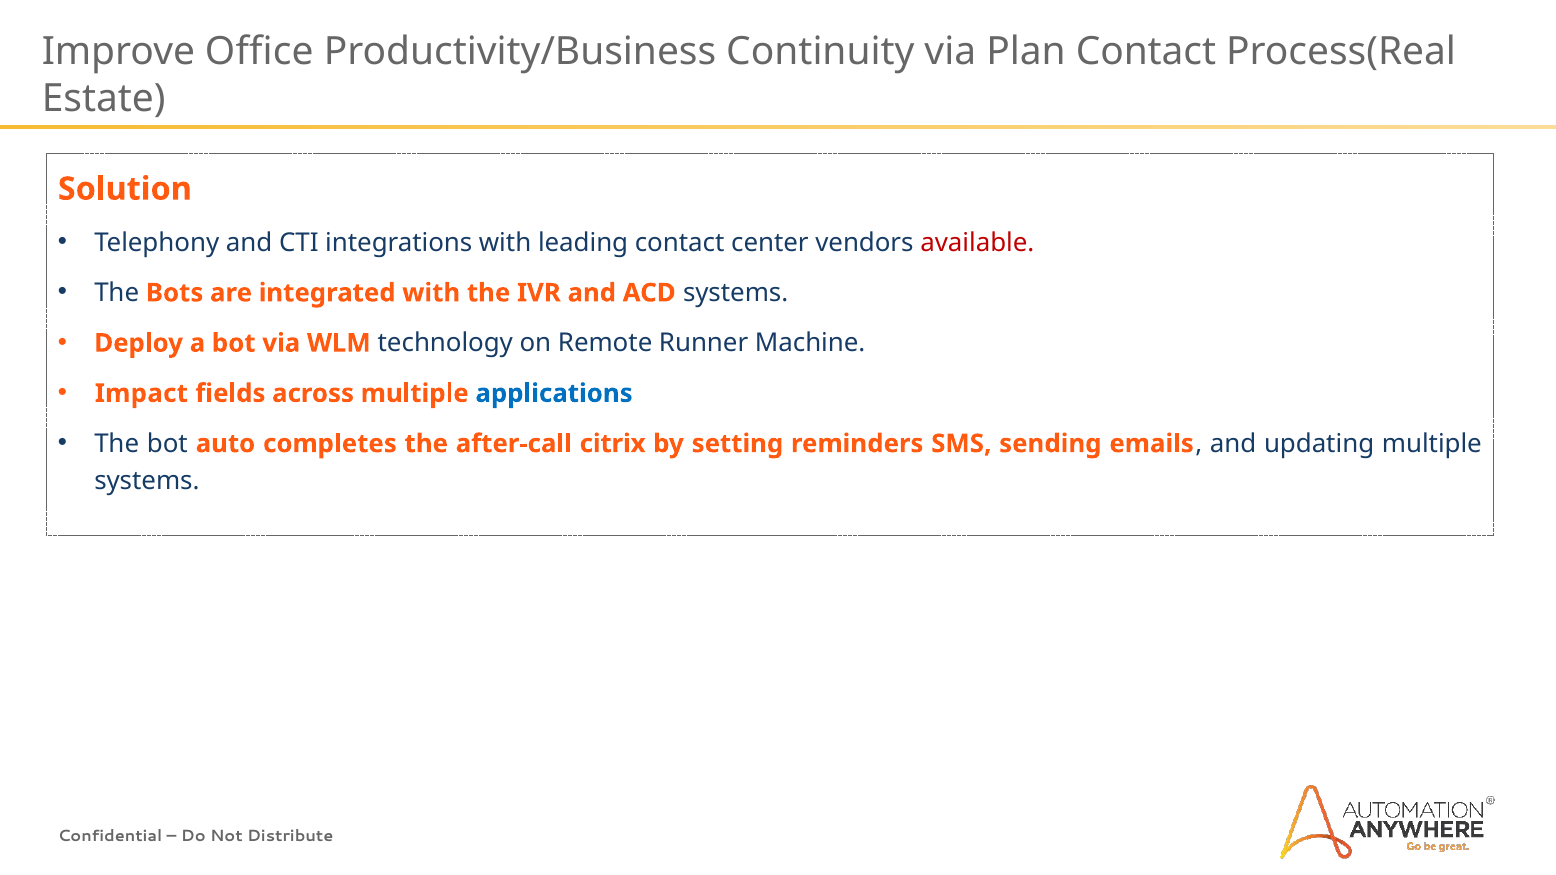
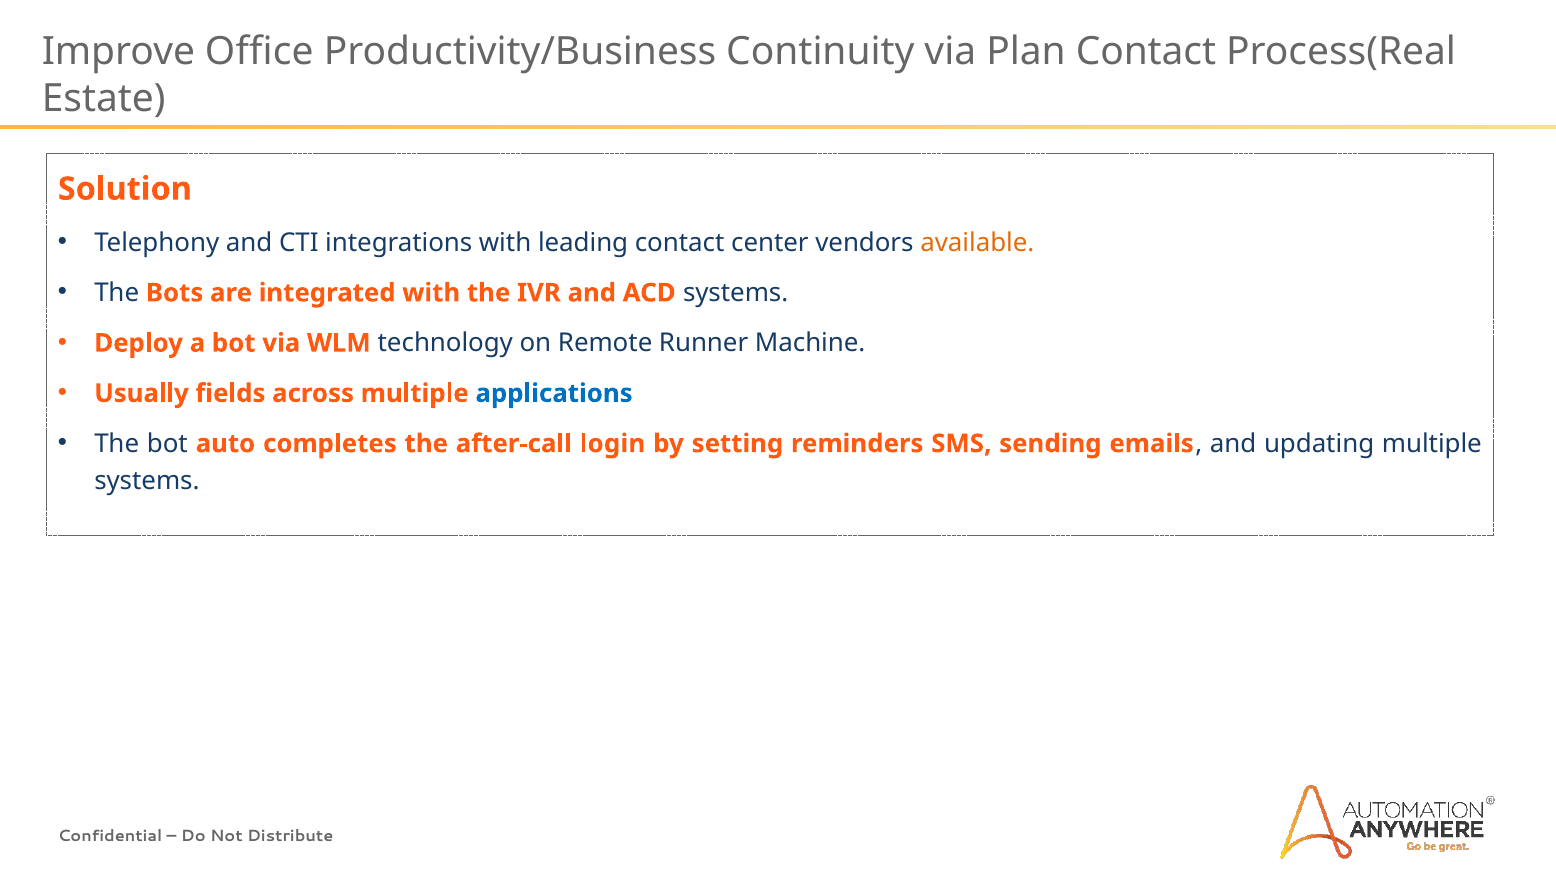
available colour: red -> orange
Impact: Impact -> Usually
citrix: citrix -> login
